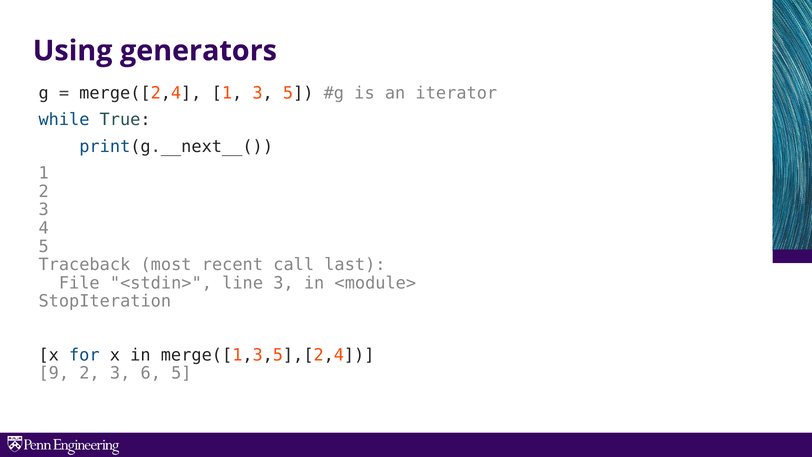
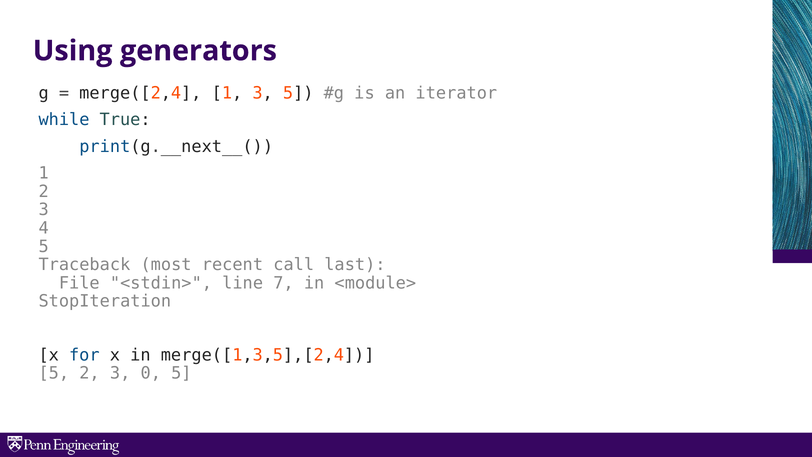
line 3: 3 -> 7
9 at (54, 373): 9 -> 5
6: 6 -> 0
